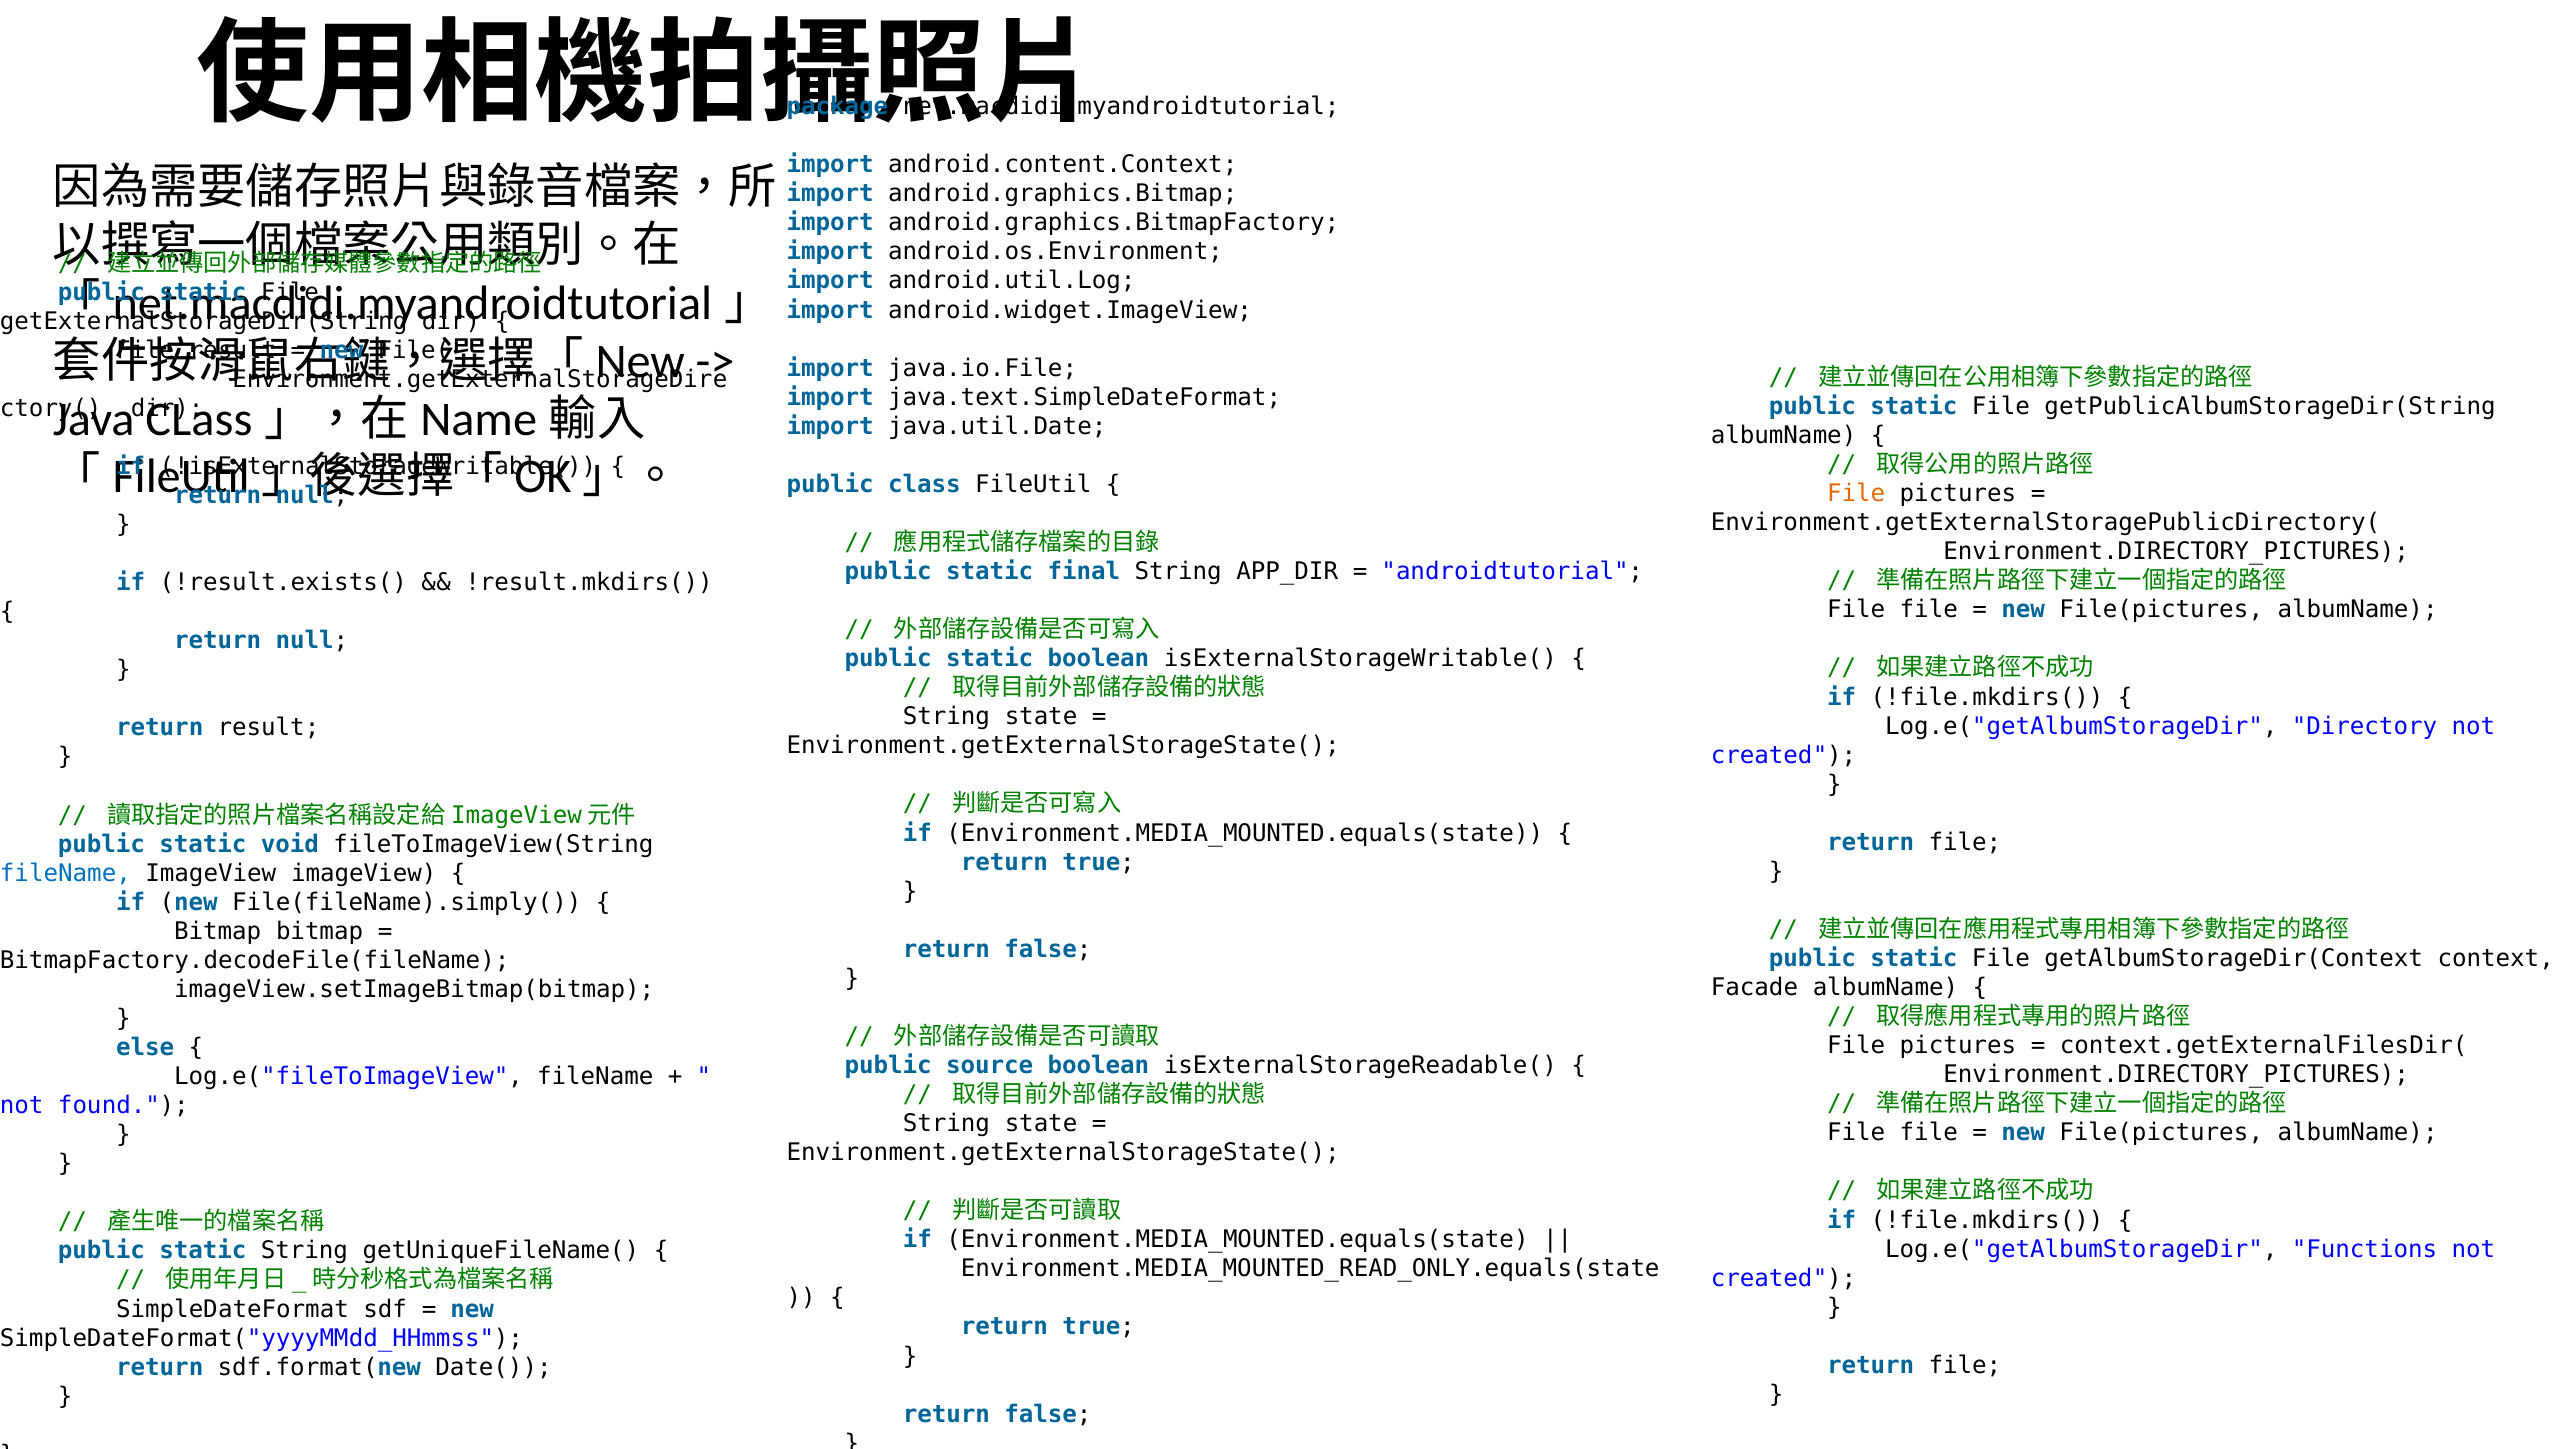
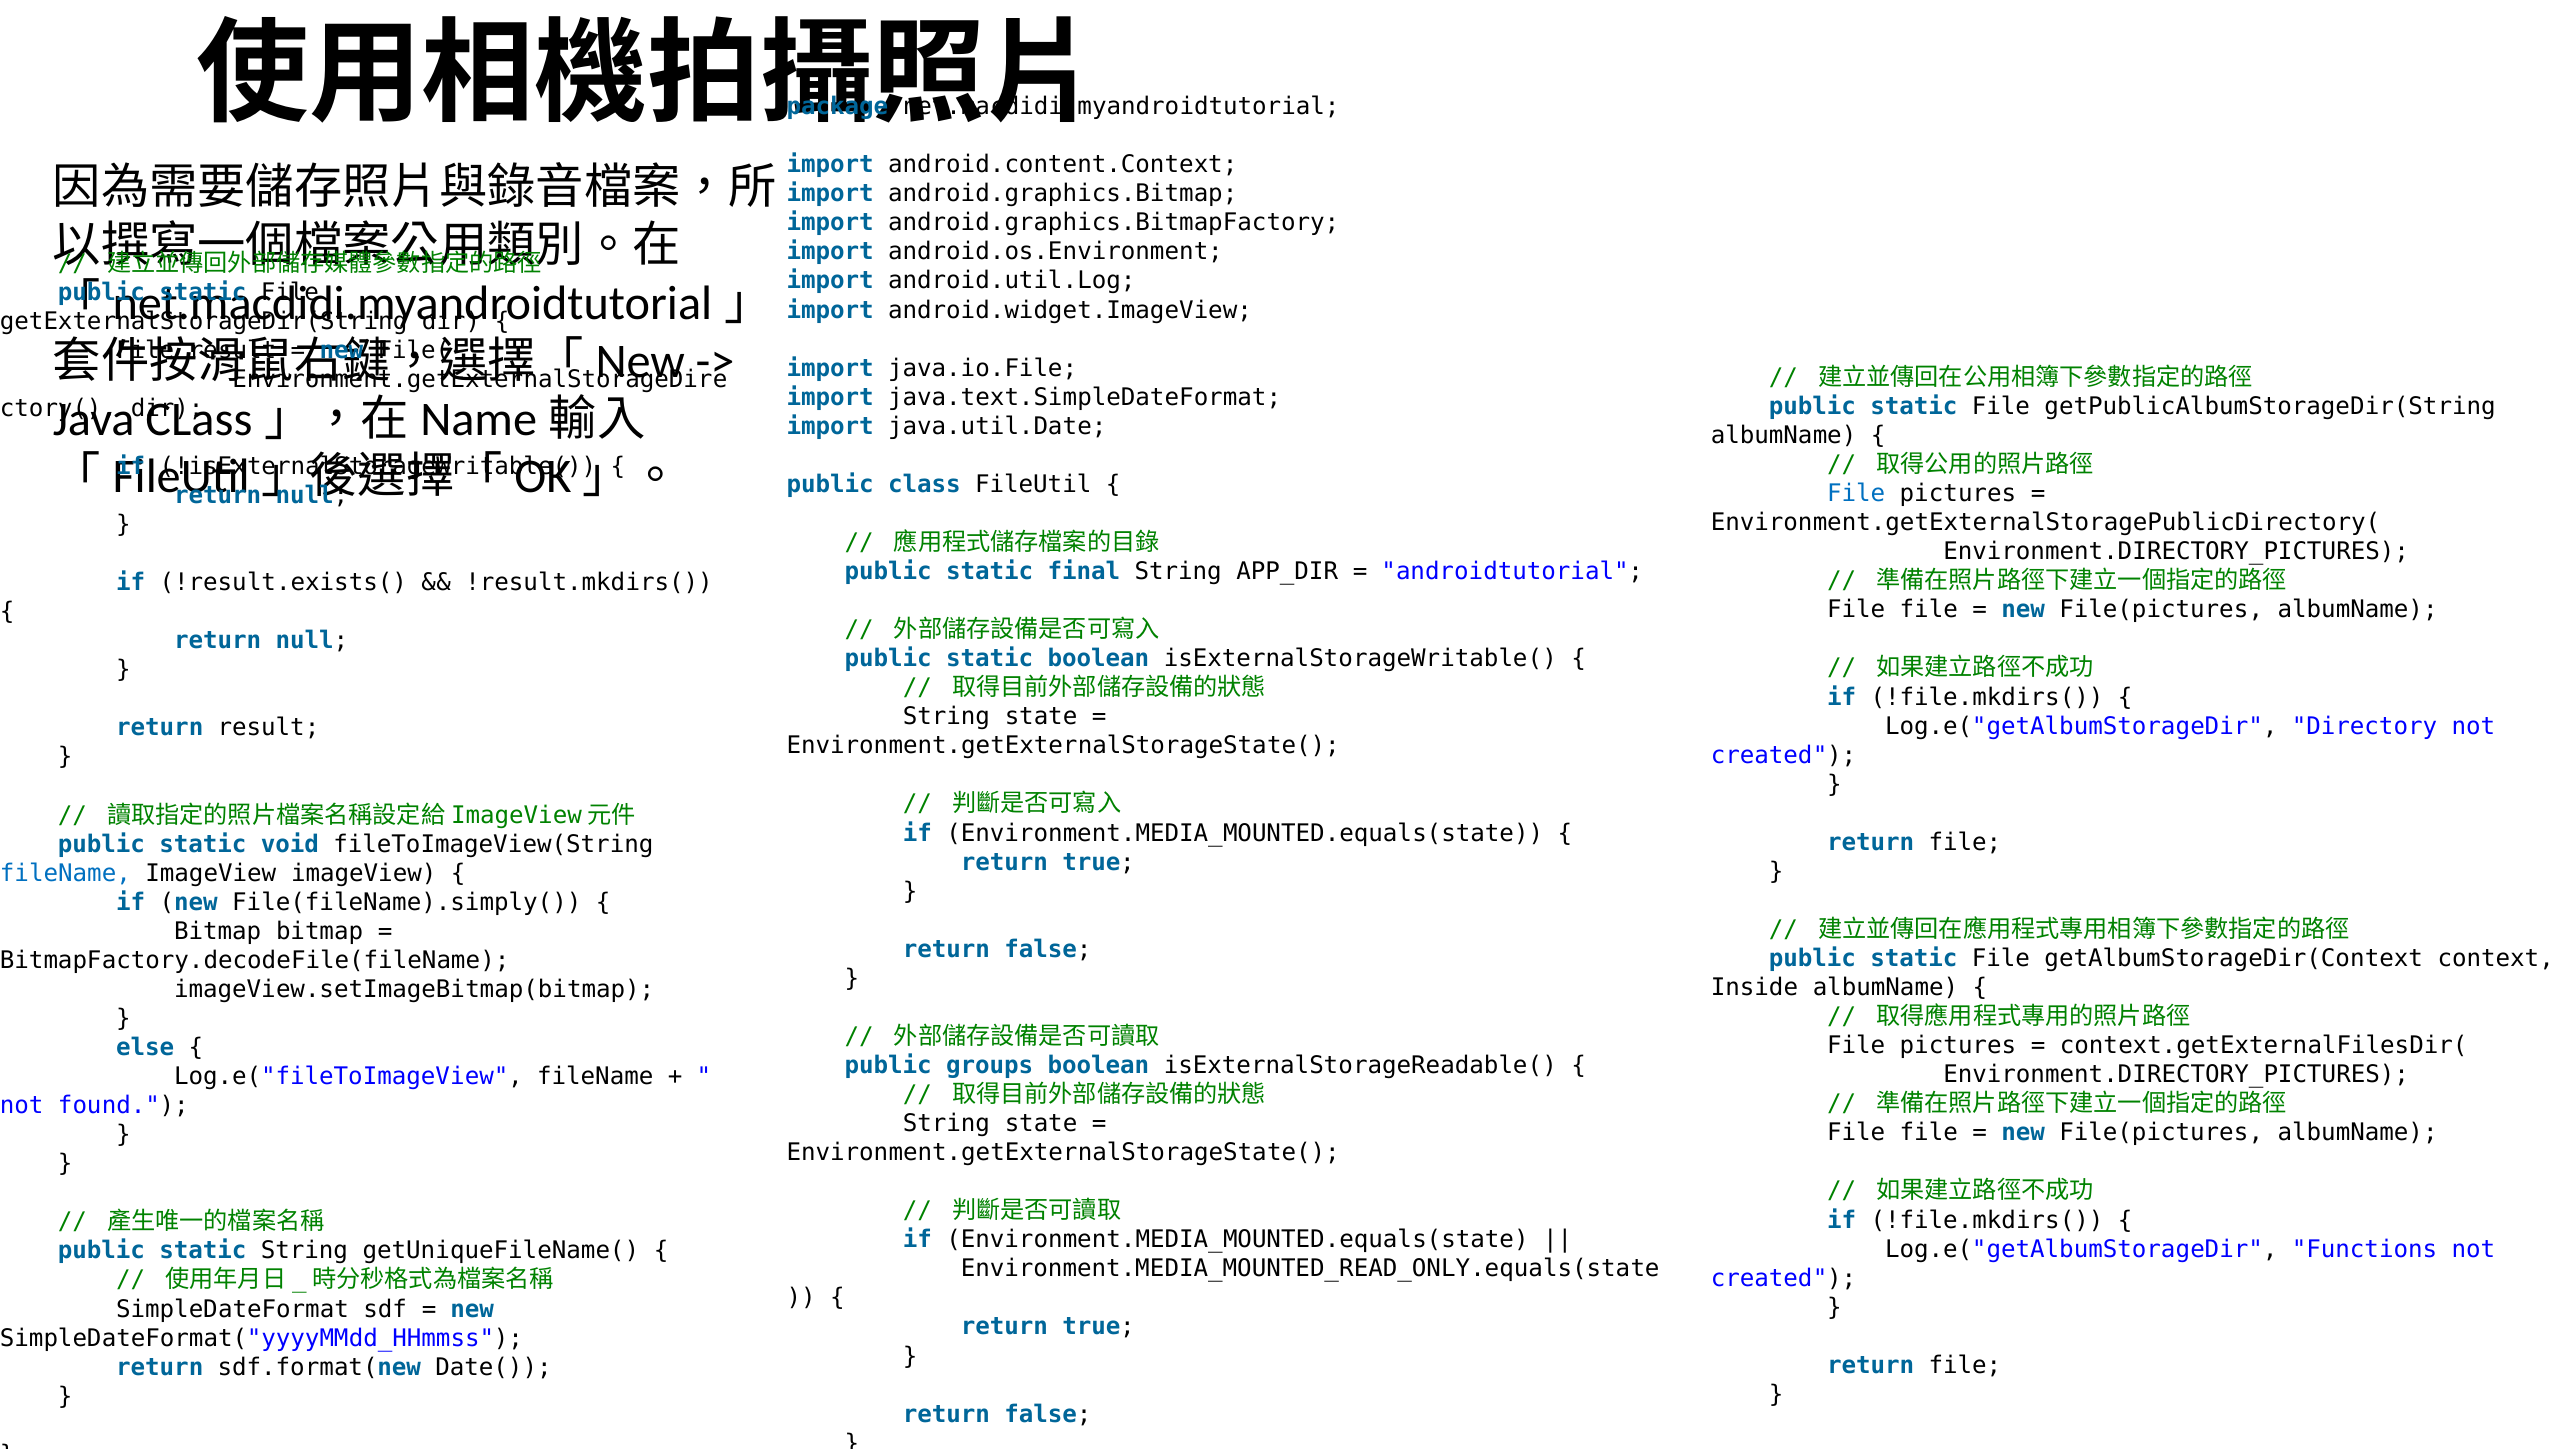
File at (1856, 494) colour: orange -> blue
Facade: Facade -> Inside
source: source -> groups
